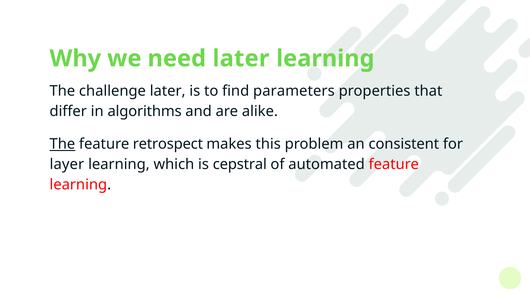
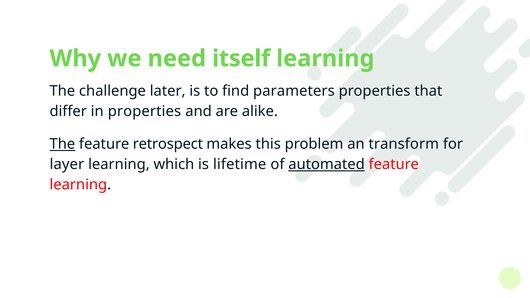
need later: later -> itself
in algorithms: algorithms -> properties
consistent: consistent -> transform
cepstral: cepstral -> lifetime
automated underline: none -> present
